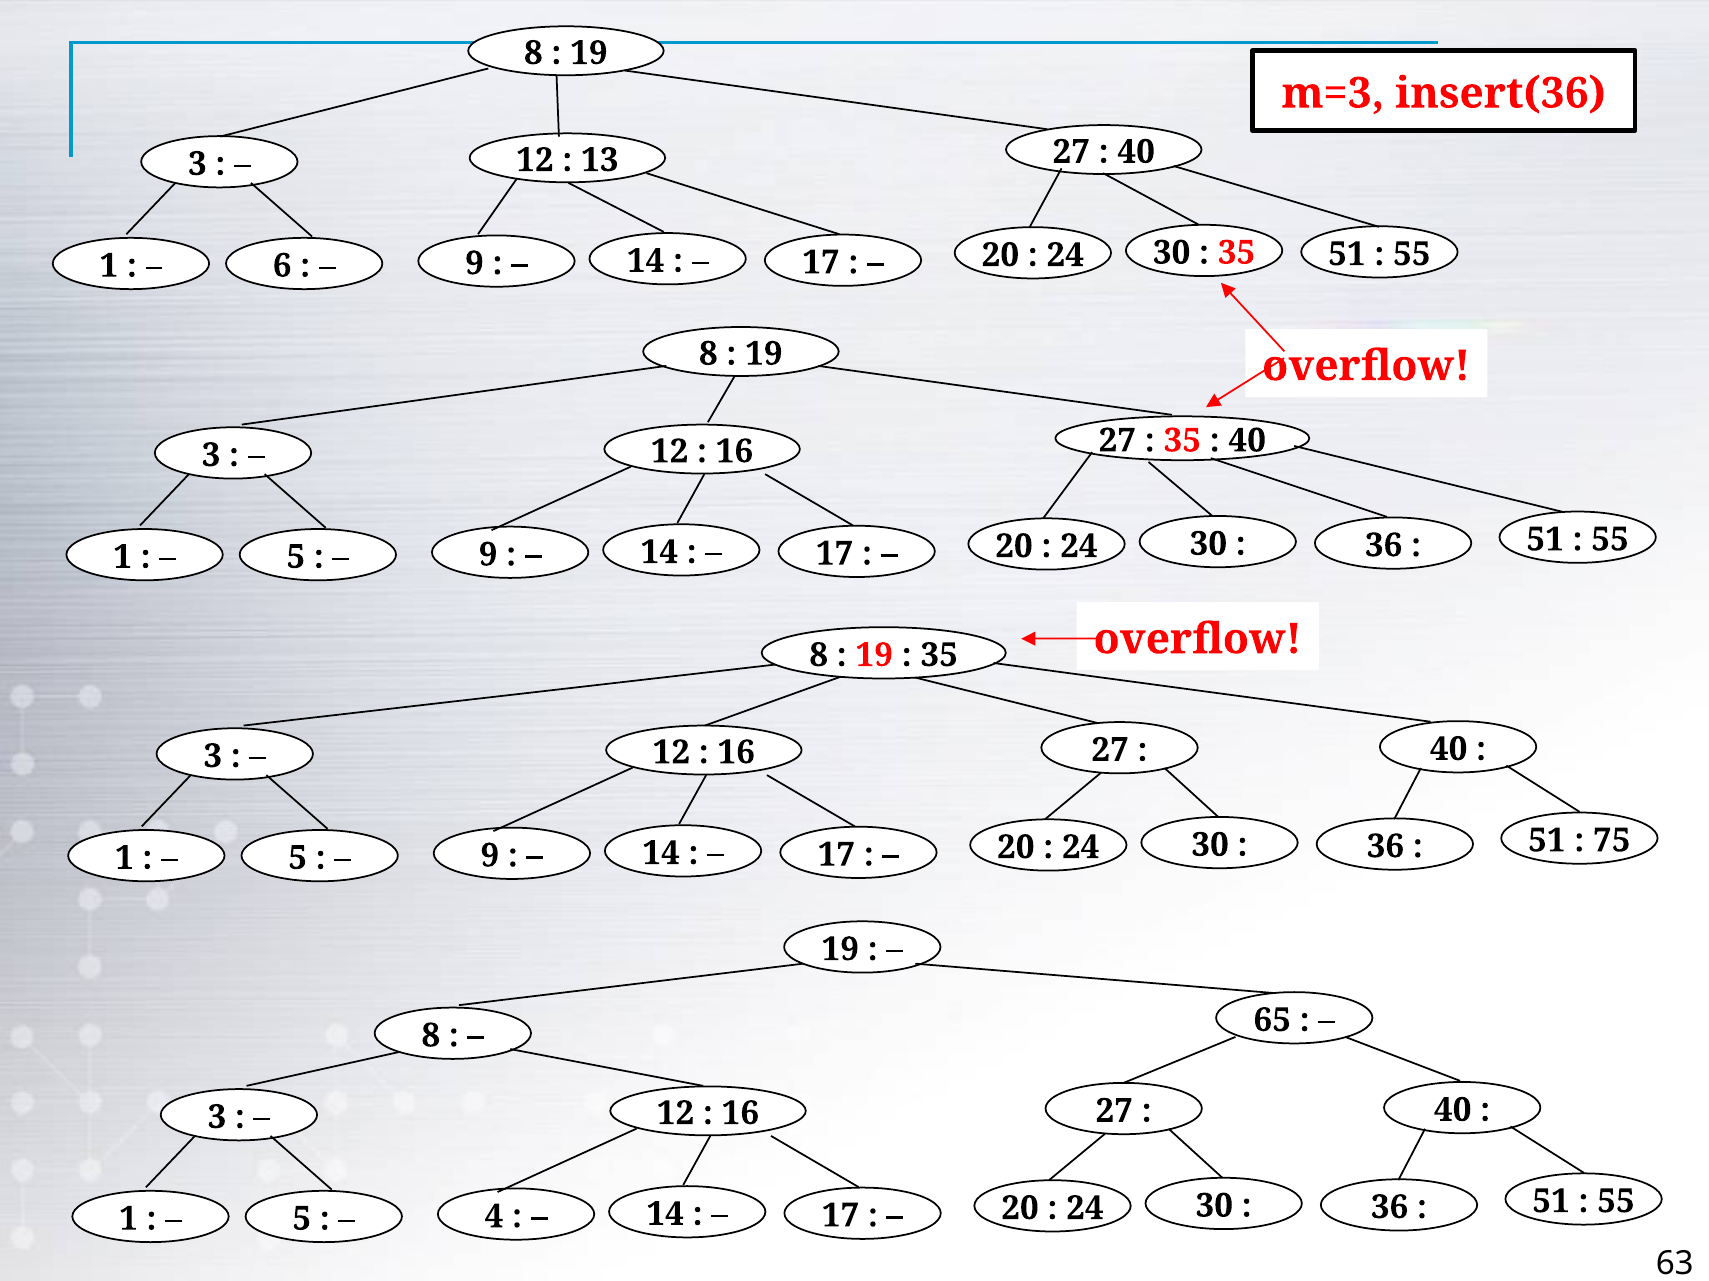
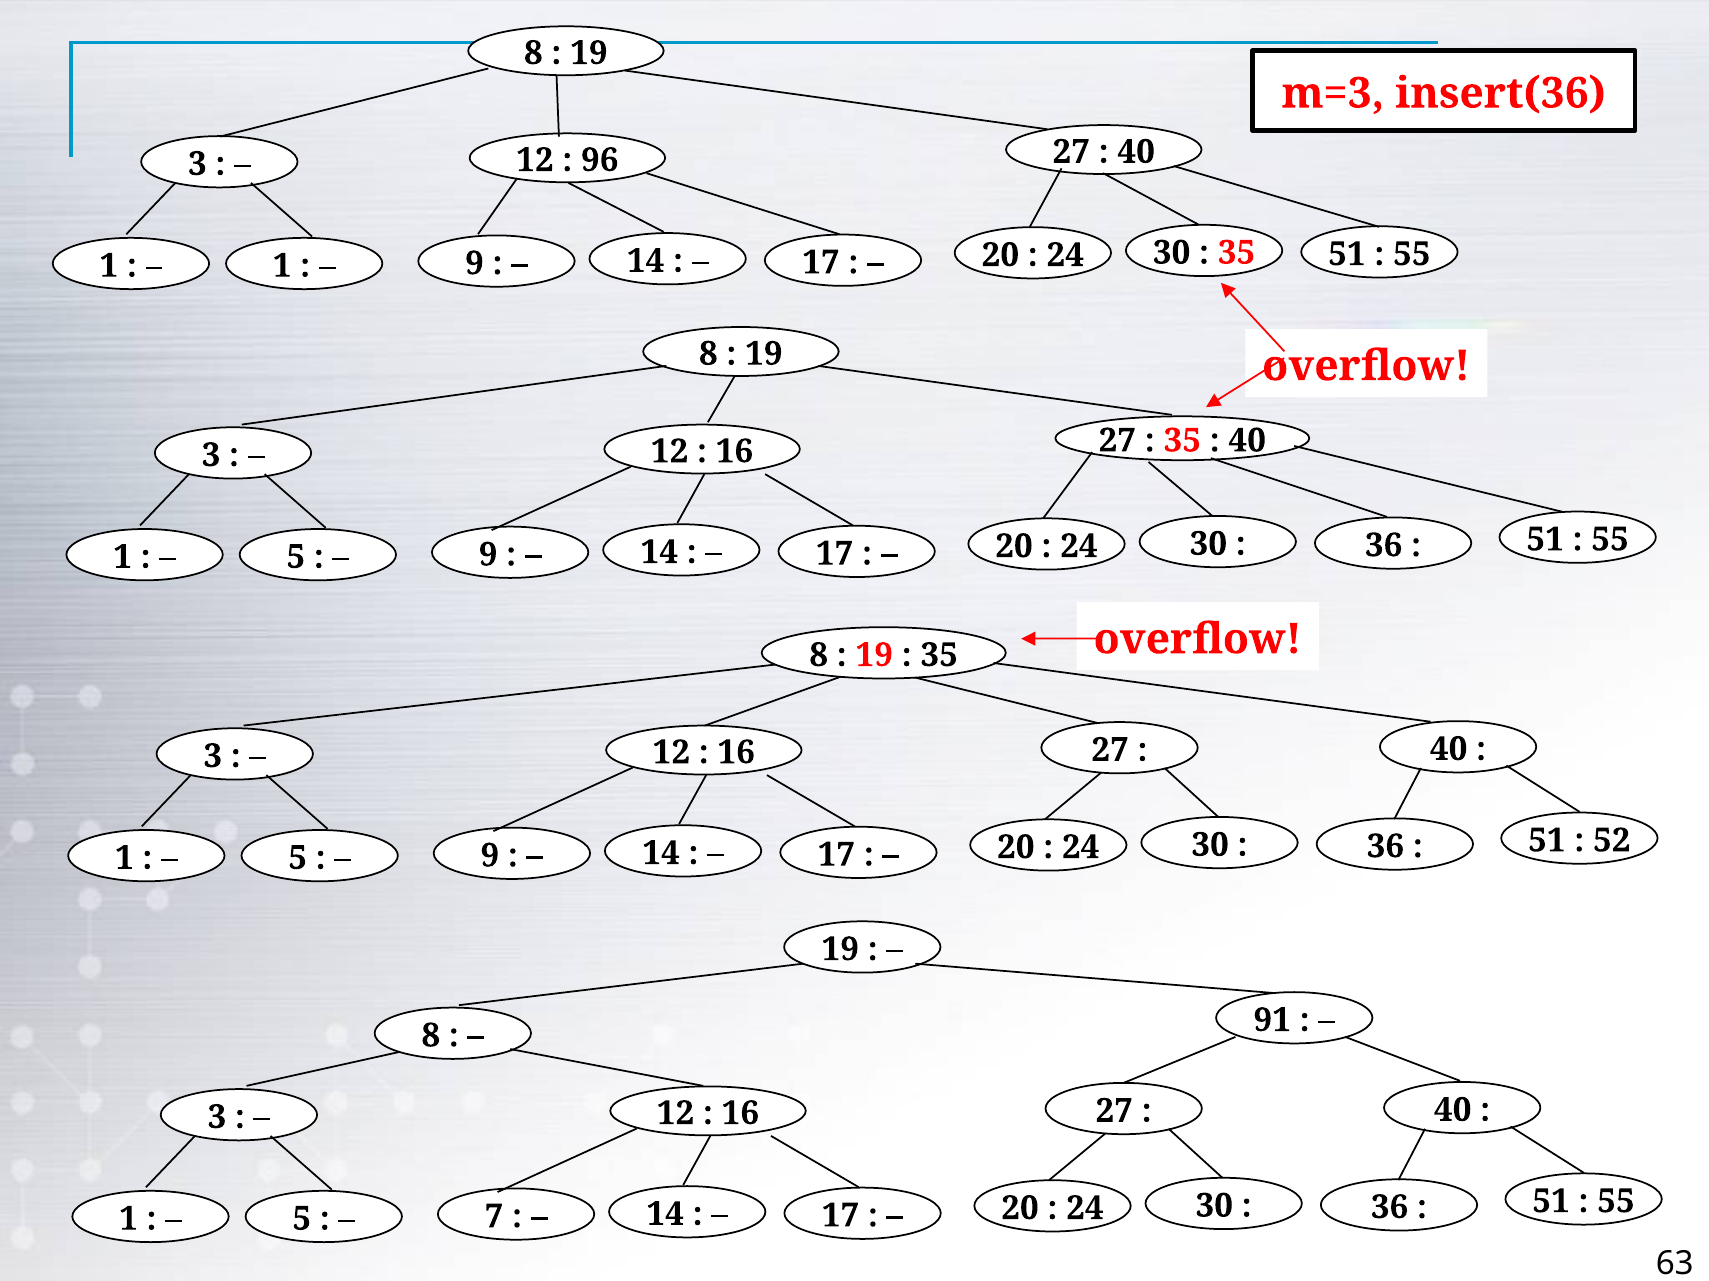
13: 13 -> 96
6 at (282, 266): 6 -> 1
75: 75 -> 52
65: 65 -> 91
4: 4 -> 7
